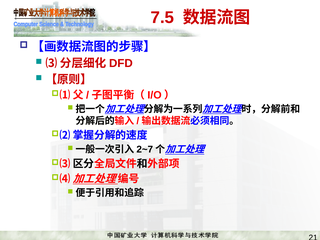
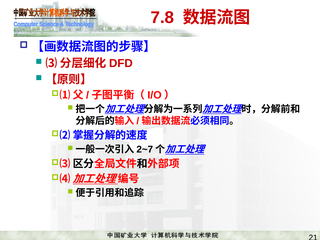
7.5: 7.5 -> 7.8
